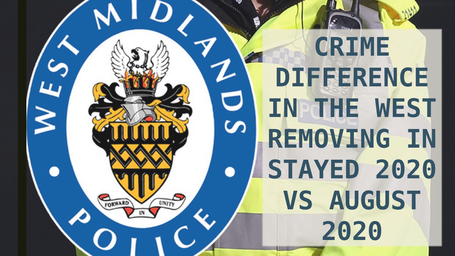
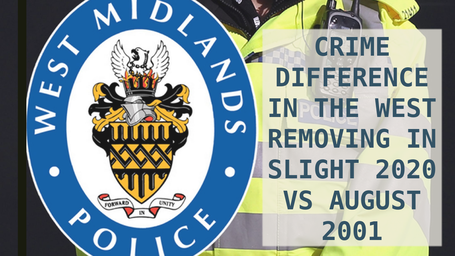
STAYED: STAYED -> SLIGHT
2020 at (352, 232): 2020 -> 2001
